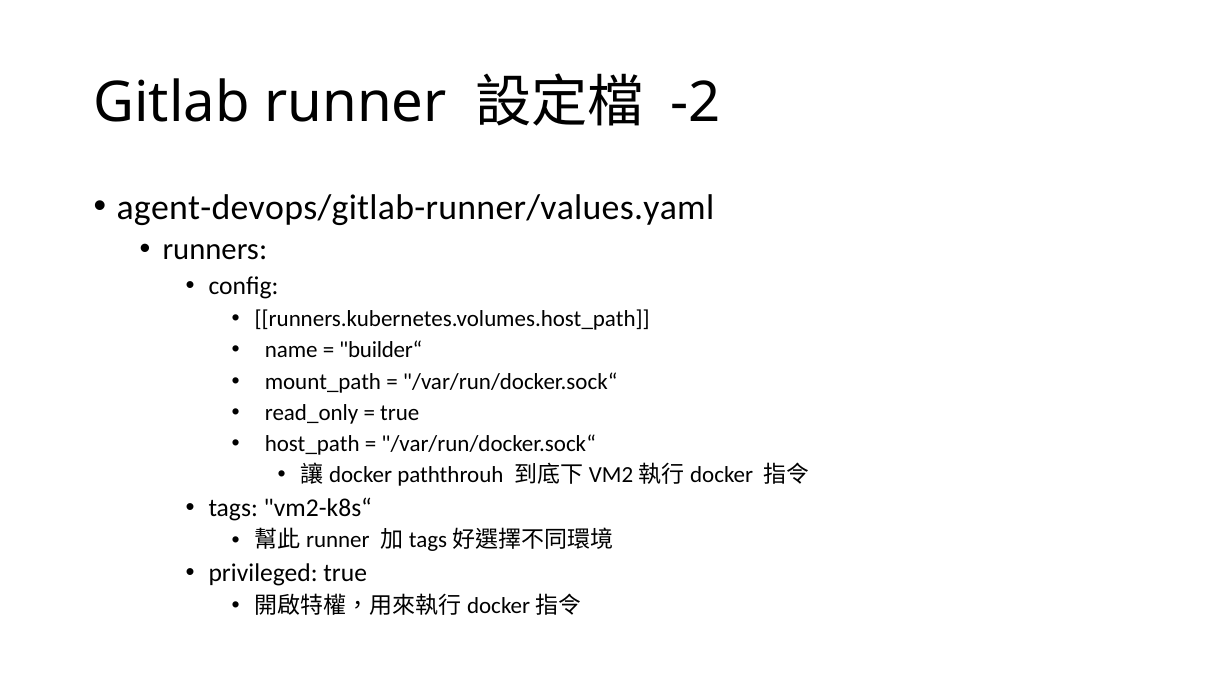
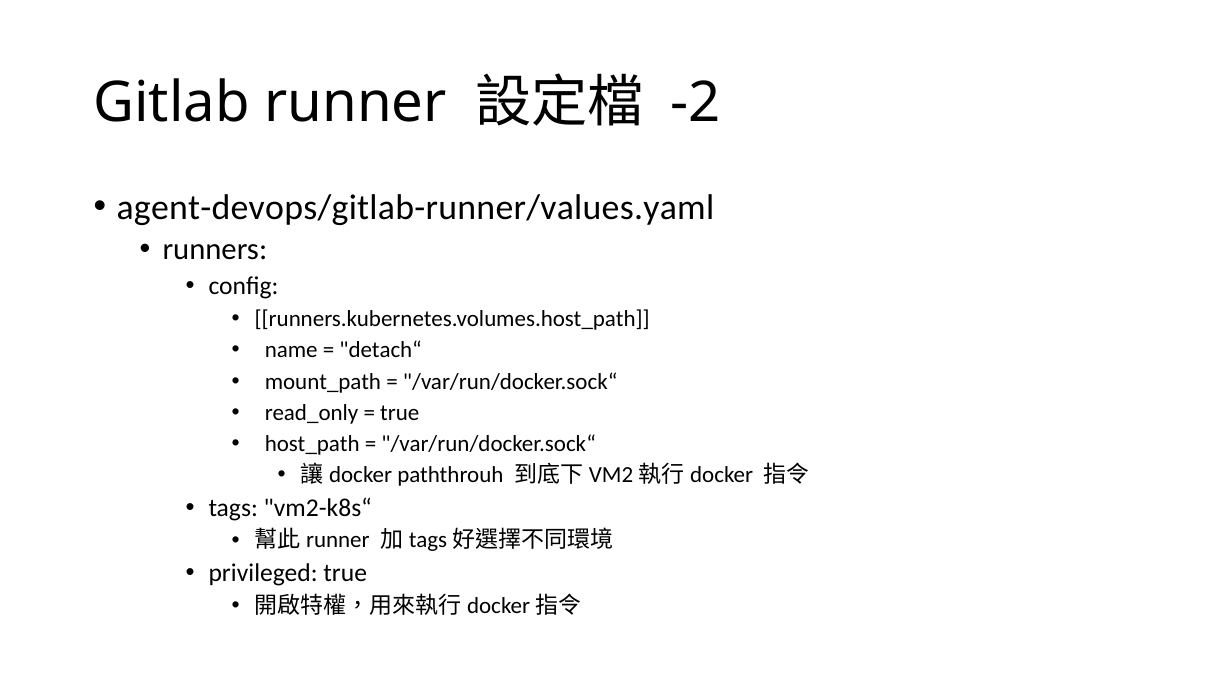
builder“: builder“ -> detach“
